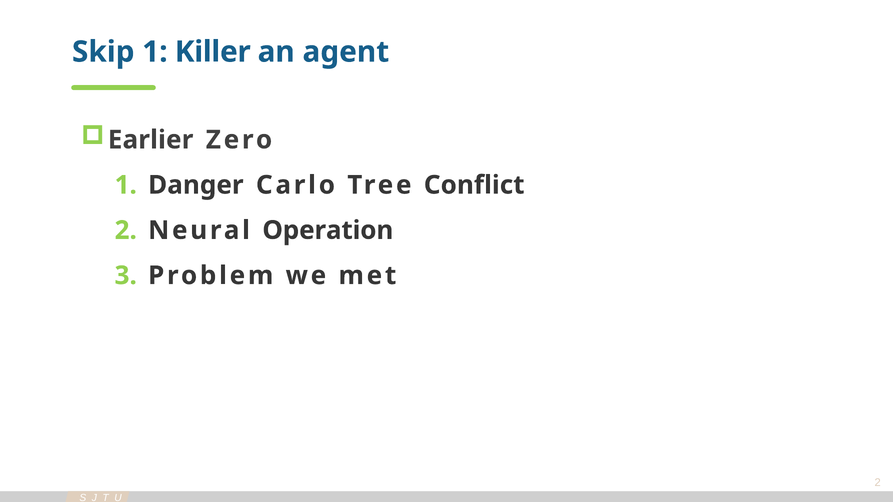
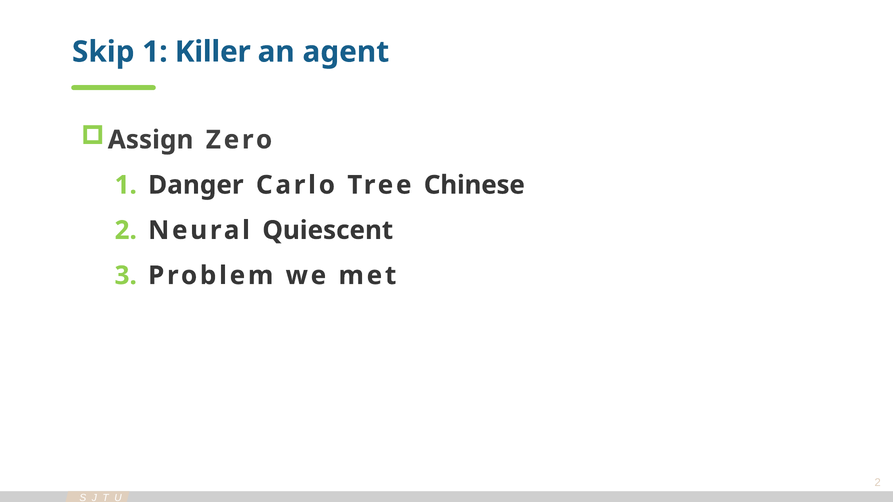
Earlier: Earlier -> Assign
Conflict: Conflict -> Chinese
Operation: Operation -> Quiescent
